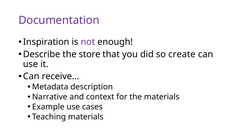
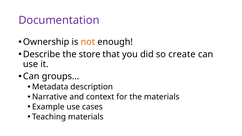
Inspiration: Inspiration -> Ownership
not colour: purple -> orange
receive…: receive… -> groups…
